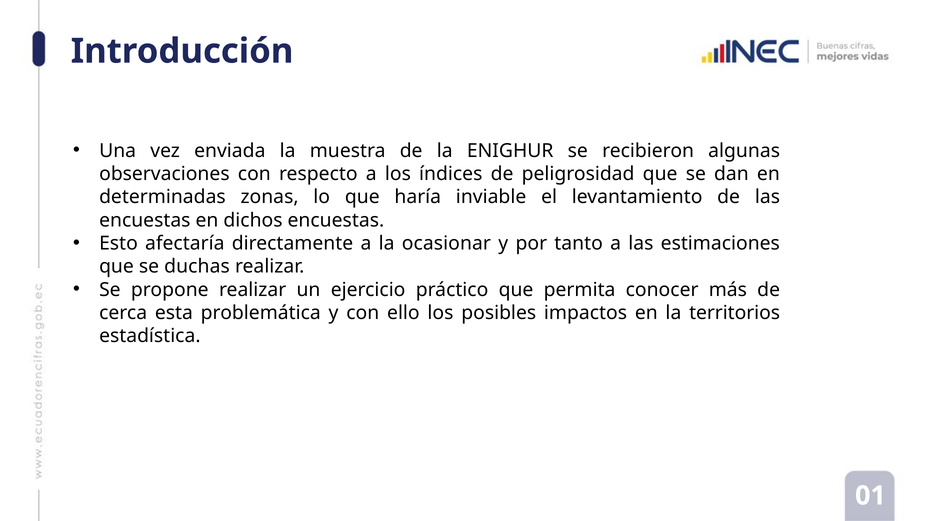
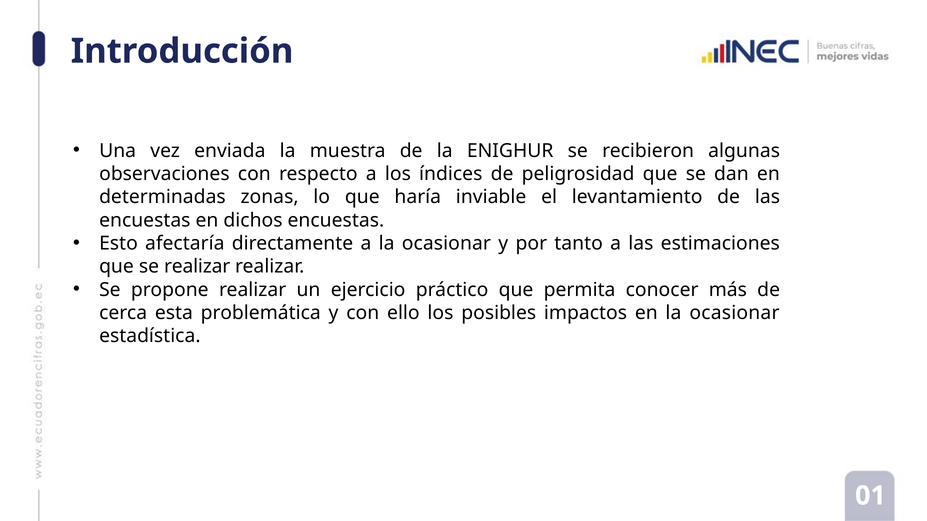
se duchas: duchas -> realizar
en la territorios: territorios -> ocasionar
